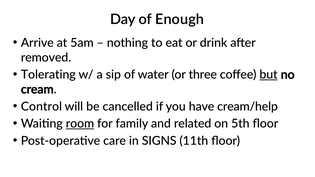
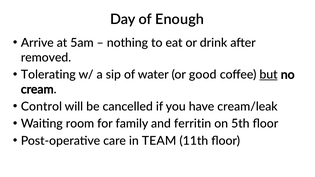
three: three -> good
cream/help: cream/help -> cream/leak
room underline: present -> none
related: related -> ferritin
SIGNS: SIGNS -> TEAM
